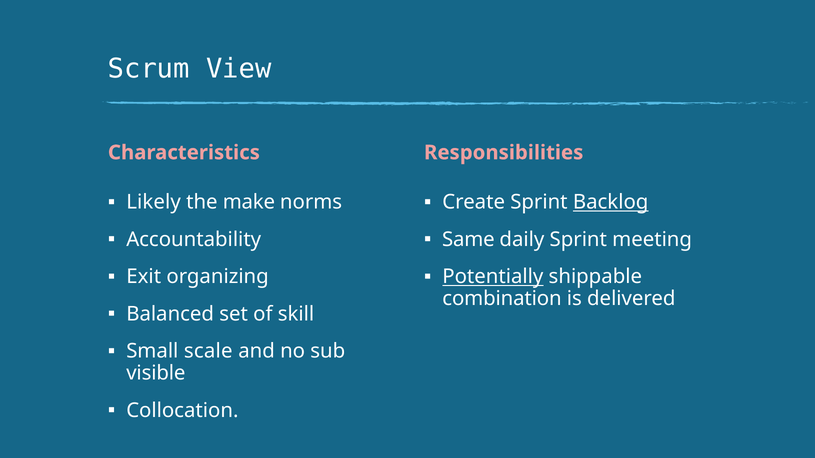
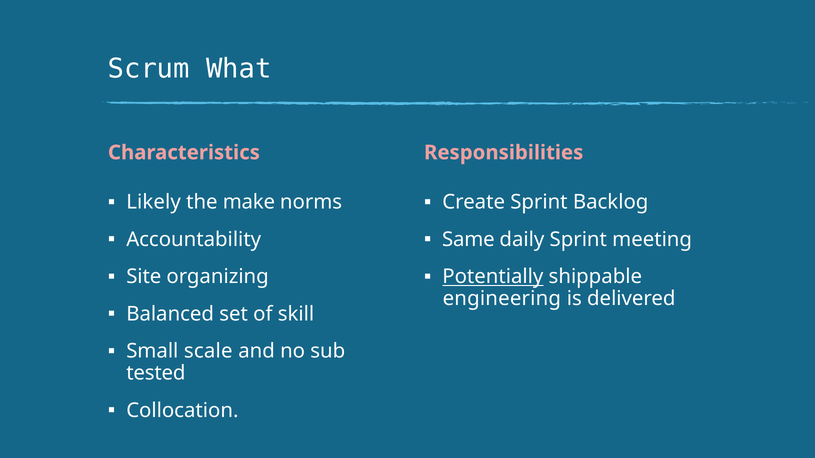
View: View -> What
Backlog underline: present -> none
Exit: Exit -> Site
combination: combination -> engineering
visible: visible -> tested
